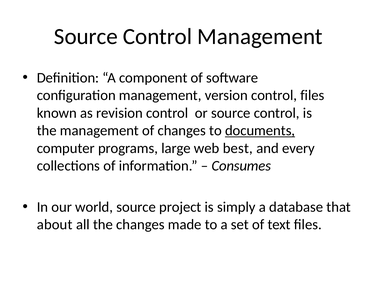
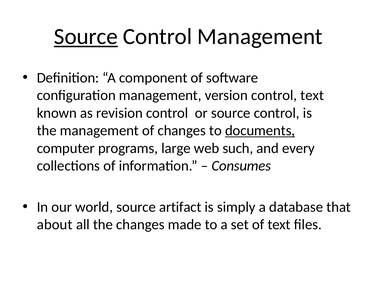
Source at (86, 36) underline: none -> present
control files: files -> text
best: best -> such
project: project -> artifact
